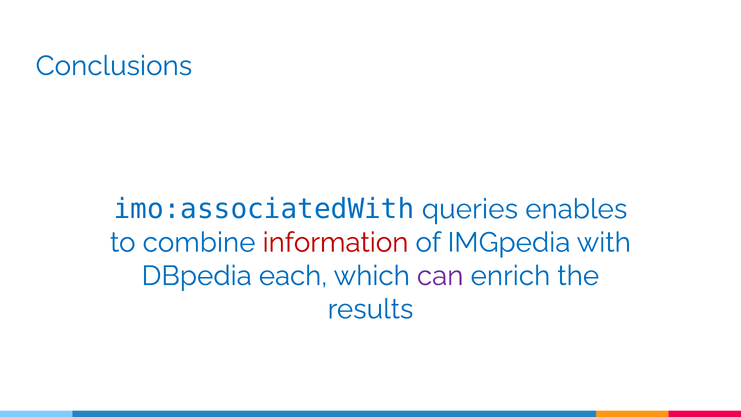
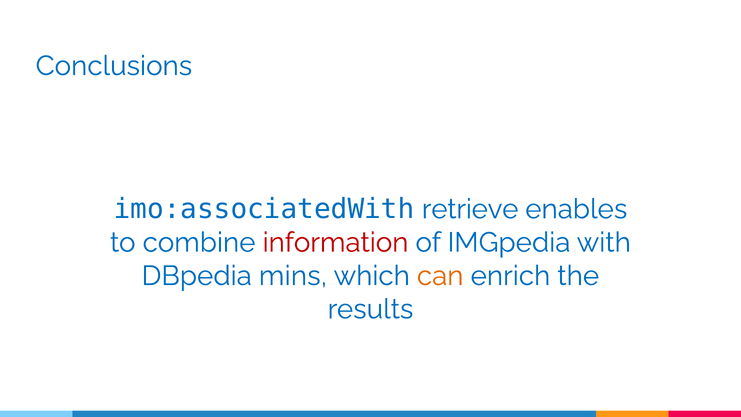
queries: queries -> retrieve
each: each -> mins
can colour: purple -> orange
